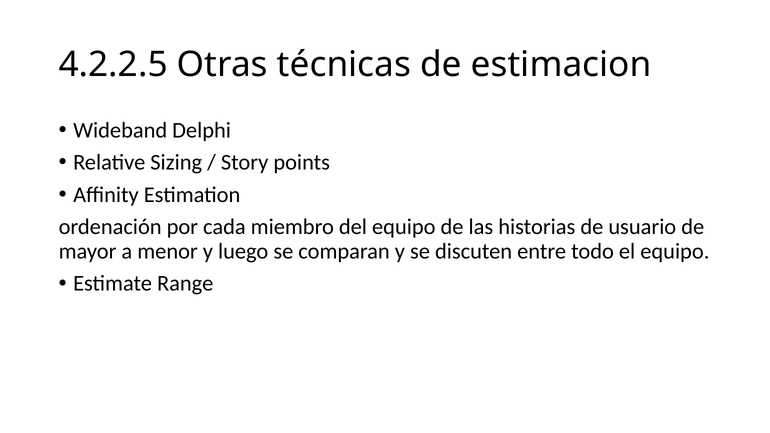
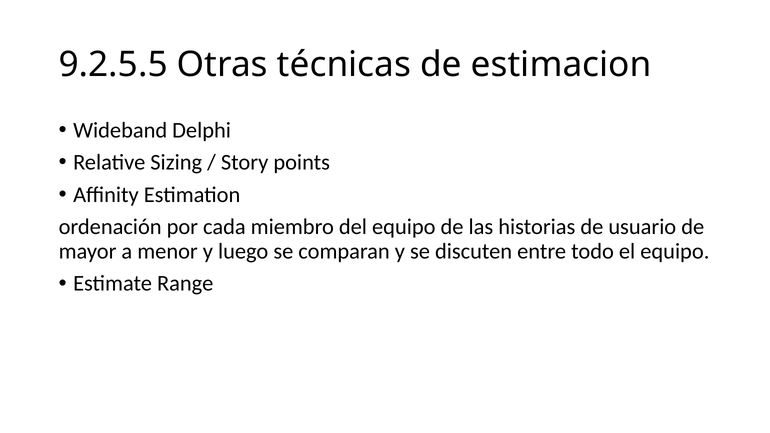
4.2.2.5: 4.2.2.5 -> 9.2.5.5
